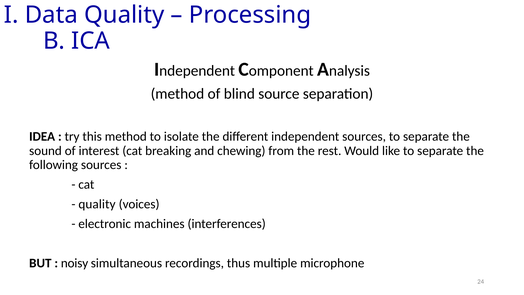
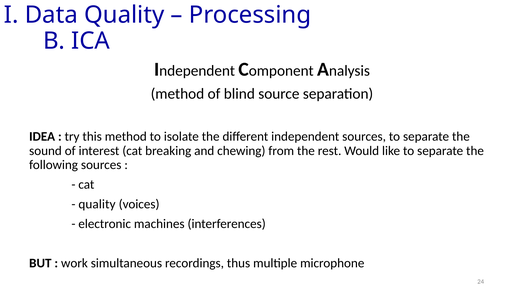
noisy: noisy -> work
